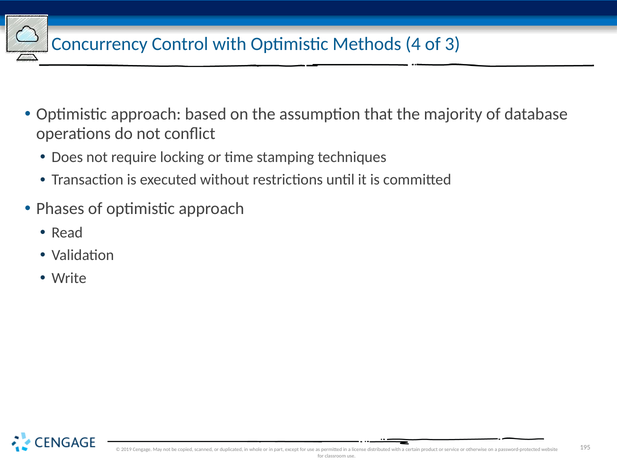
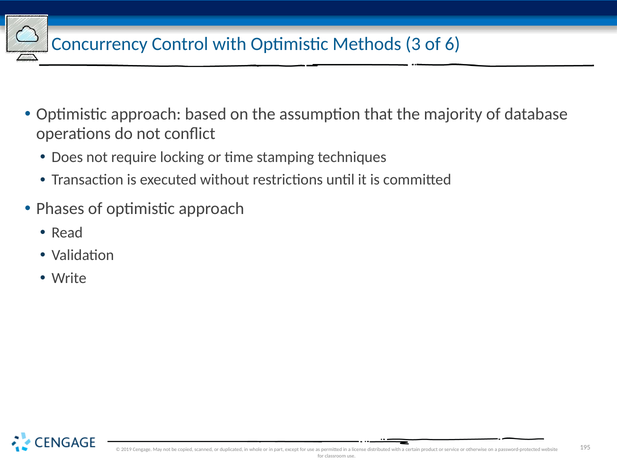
4: 4 -> 3
3: 3 -> 6
